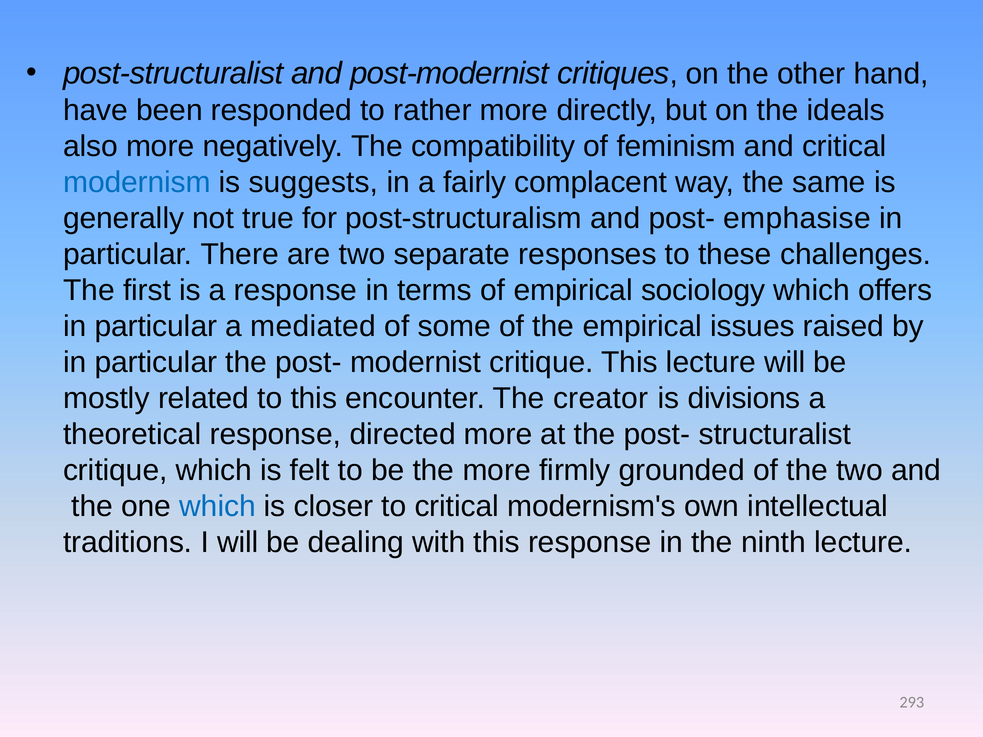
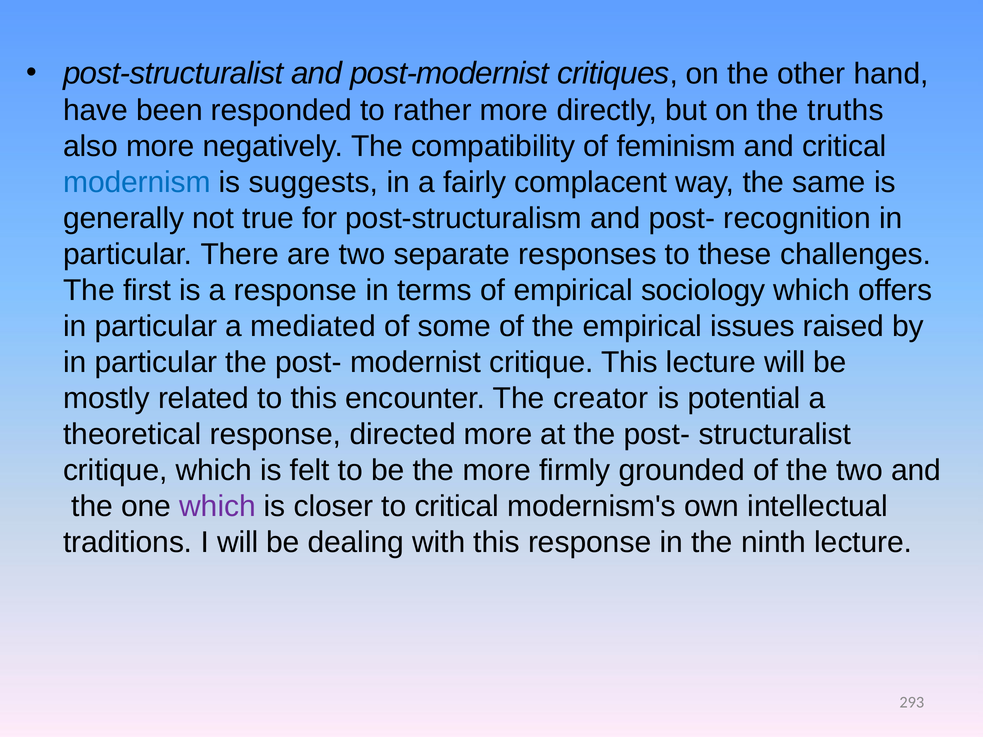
ideals: ideals -> truths
emphasise: emphasise -> recognition
divisions: divisions -> potential
which at (218, 507) colour: blue -> purple
